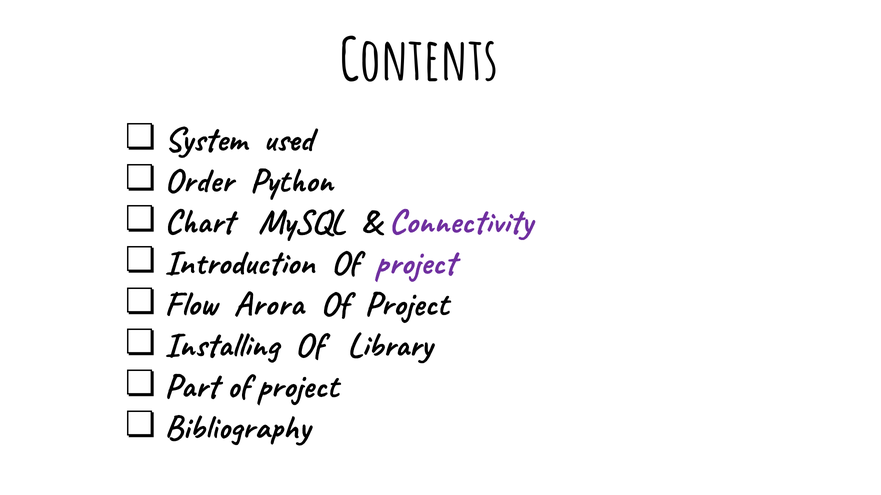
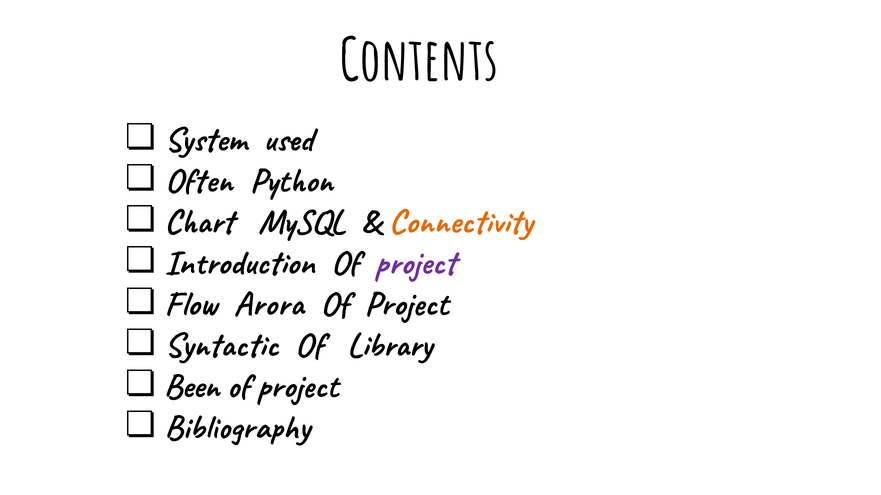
Order: Order -> Often
Connectivity colour: purple -> orange
Installing: Installing -> Syntactic
Part: Part -> Been
